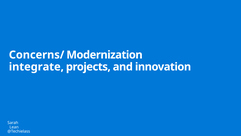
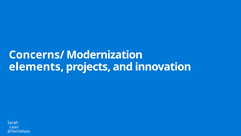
integrate: integrate -> elements
